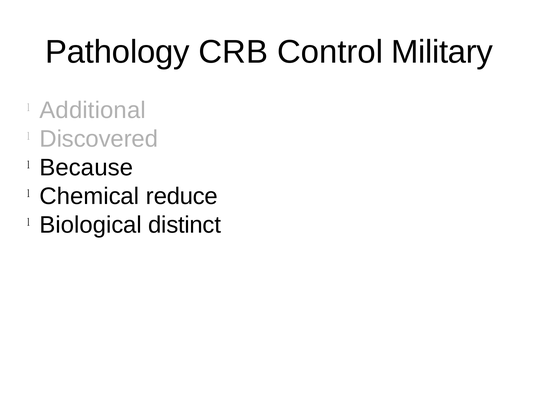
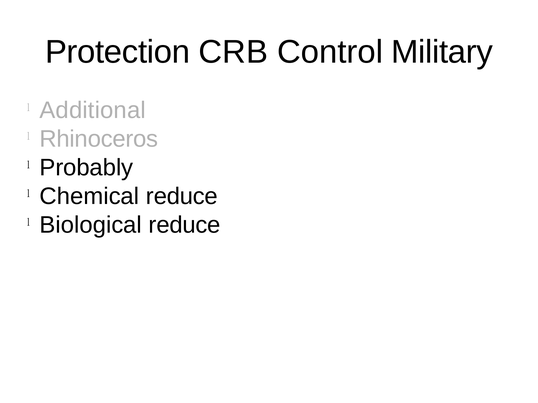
Pathology: Pathology -> Protection
Discovered: Discovered -> Rhinoceros
Because: Because -> Probably
Biological distinct: distinct -> reduce
